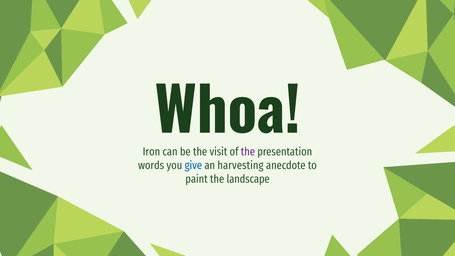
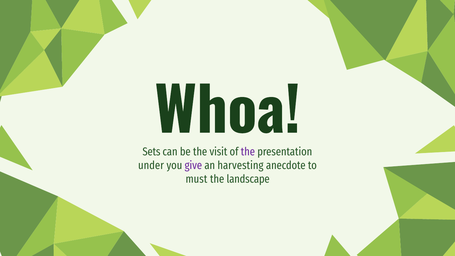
Iron: Iron -> Sets
words: words -> under
give colour: blue -> purple
paint: paint -> must
